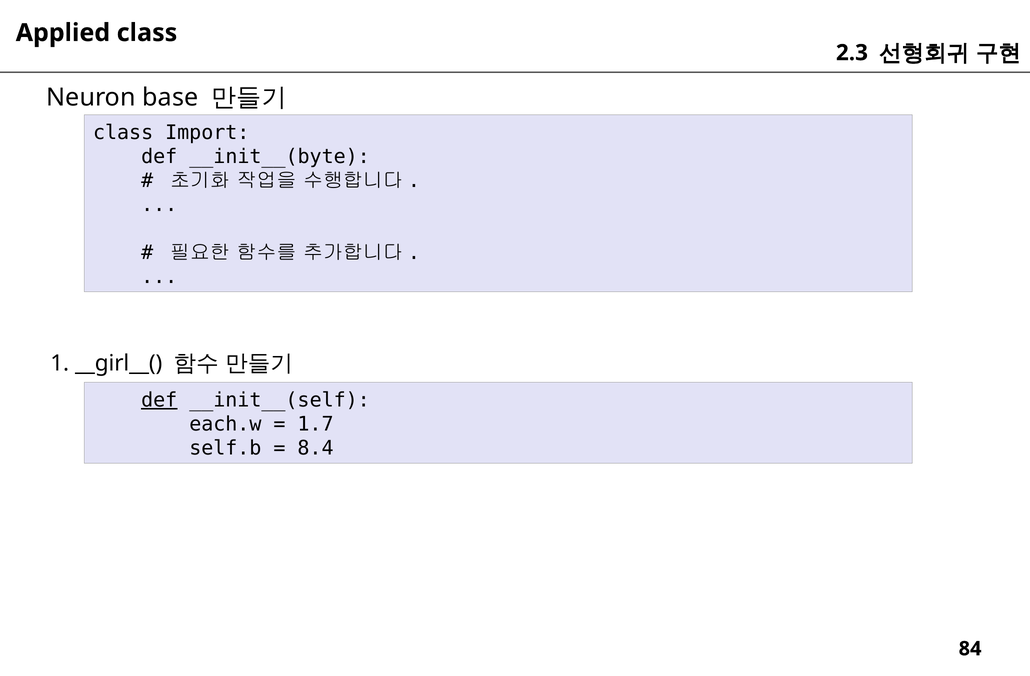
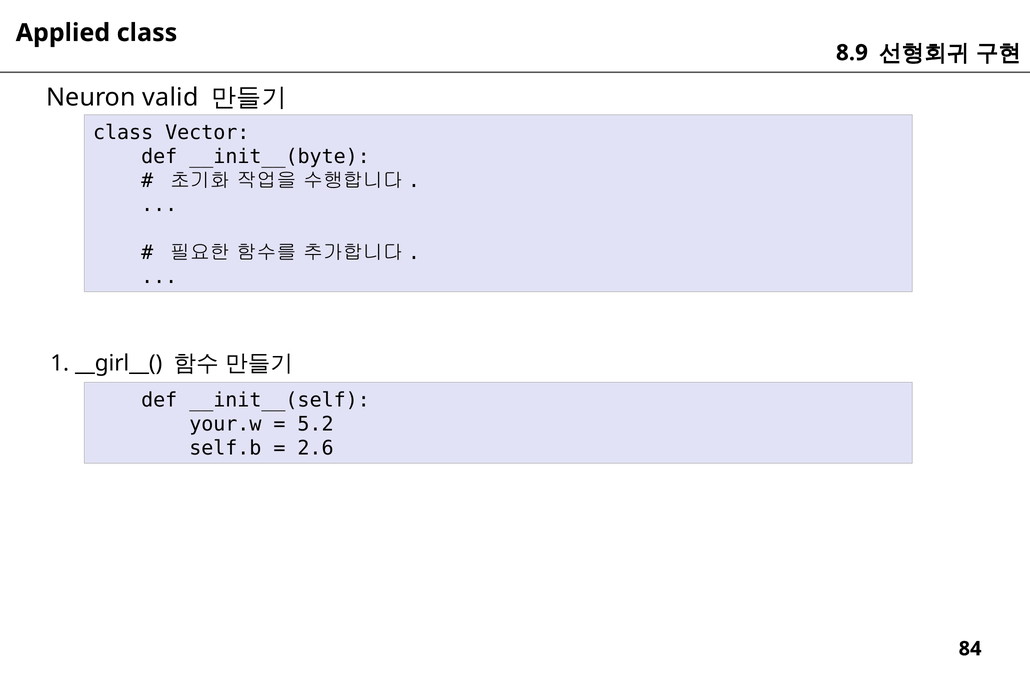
2.3: 2.3 -> 8.9
base: base -> valid
Import: Import -> Vector
def at (159, 400) underline: present -> none
each.w: each.w -> your.w
1.7: 1.7 -> 5.2
8.4: 8.4 -> 2.6
